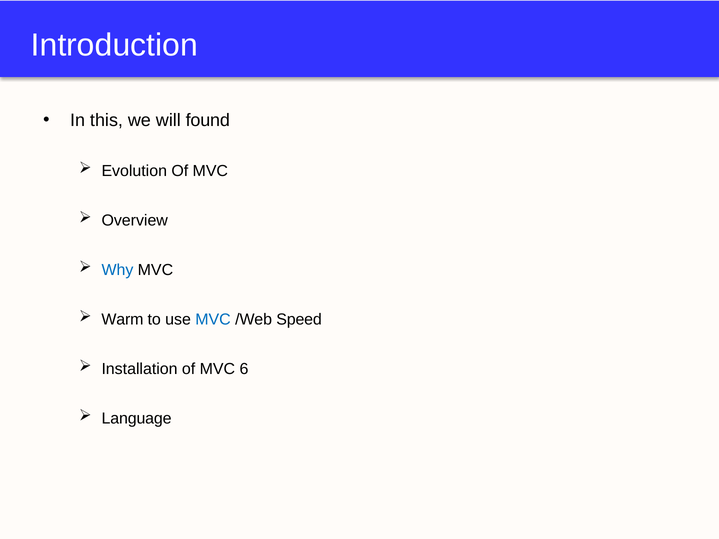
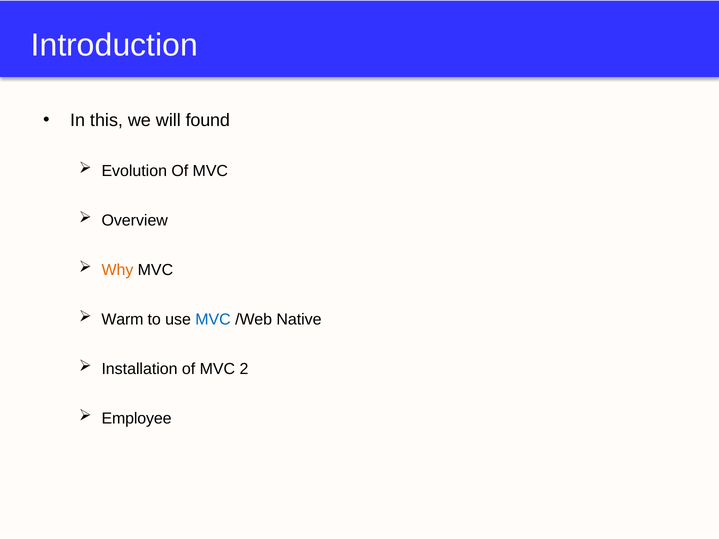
Why colour: blue -> orange
Speed: Speed -> Native
6: 6 -> 2
Language: Language -> Employee
